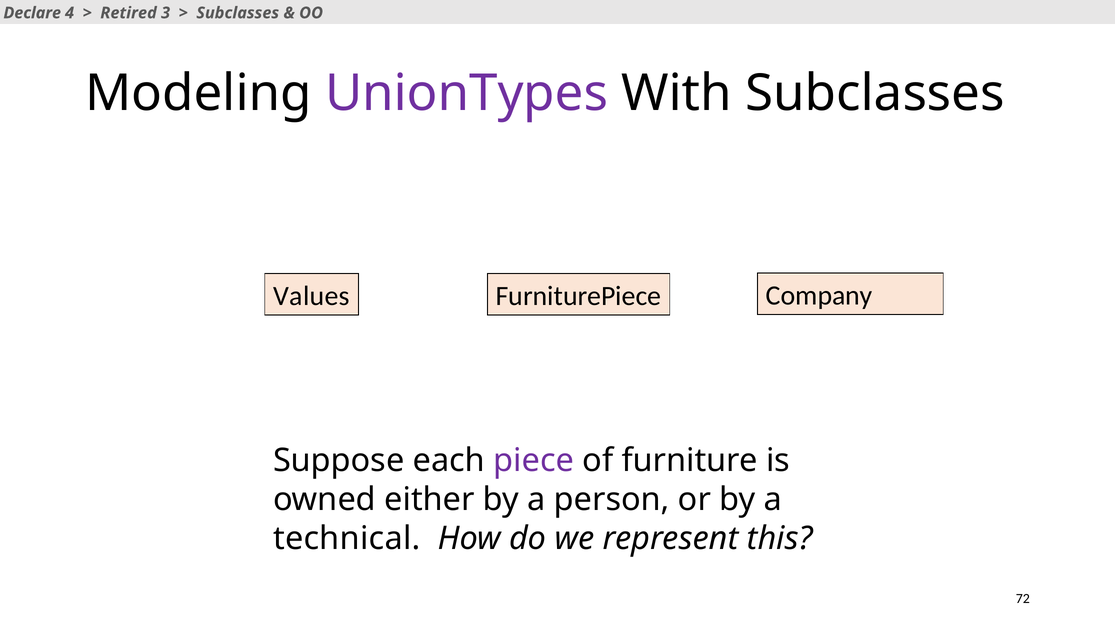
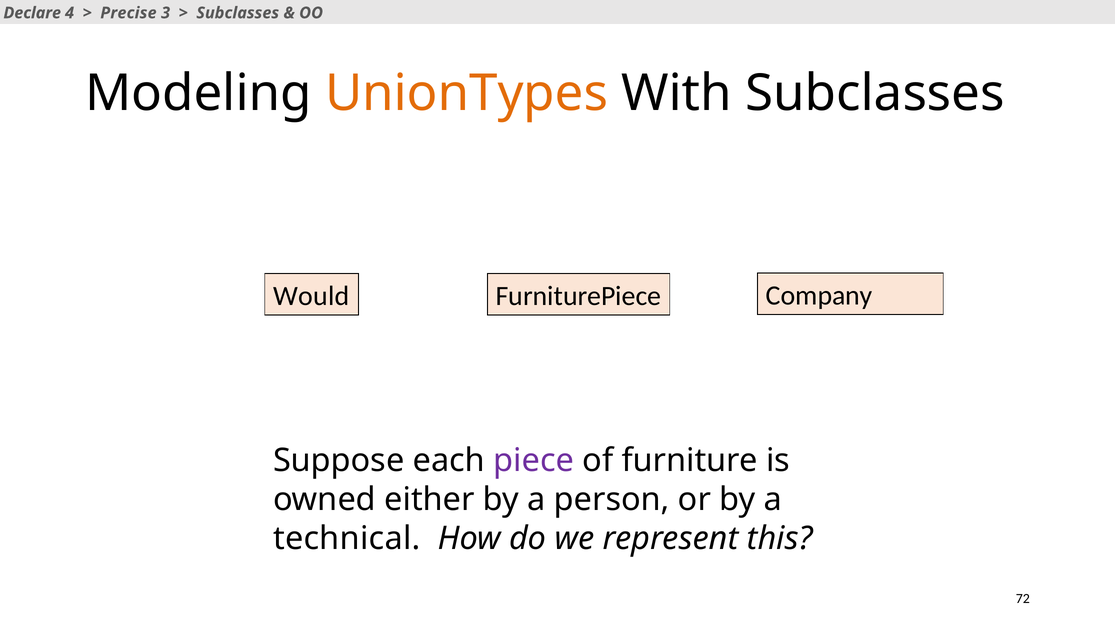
Retired: Retired -> Precise
UnionTypes colour: purple -> orange
Values: Values -> Would
